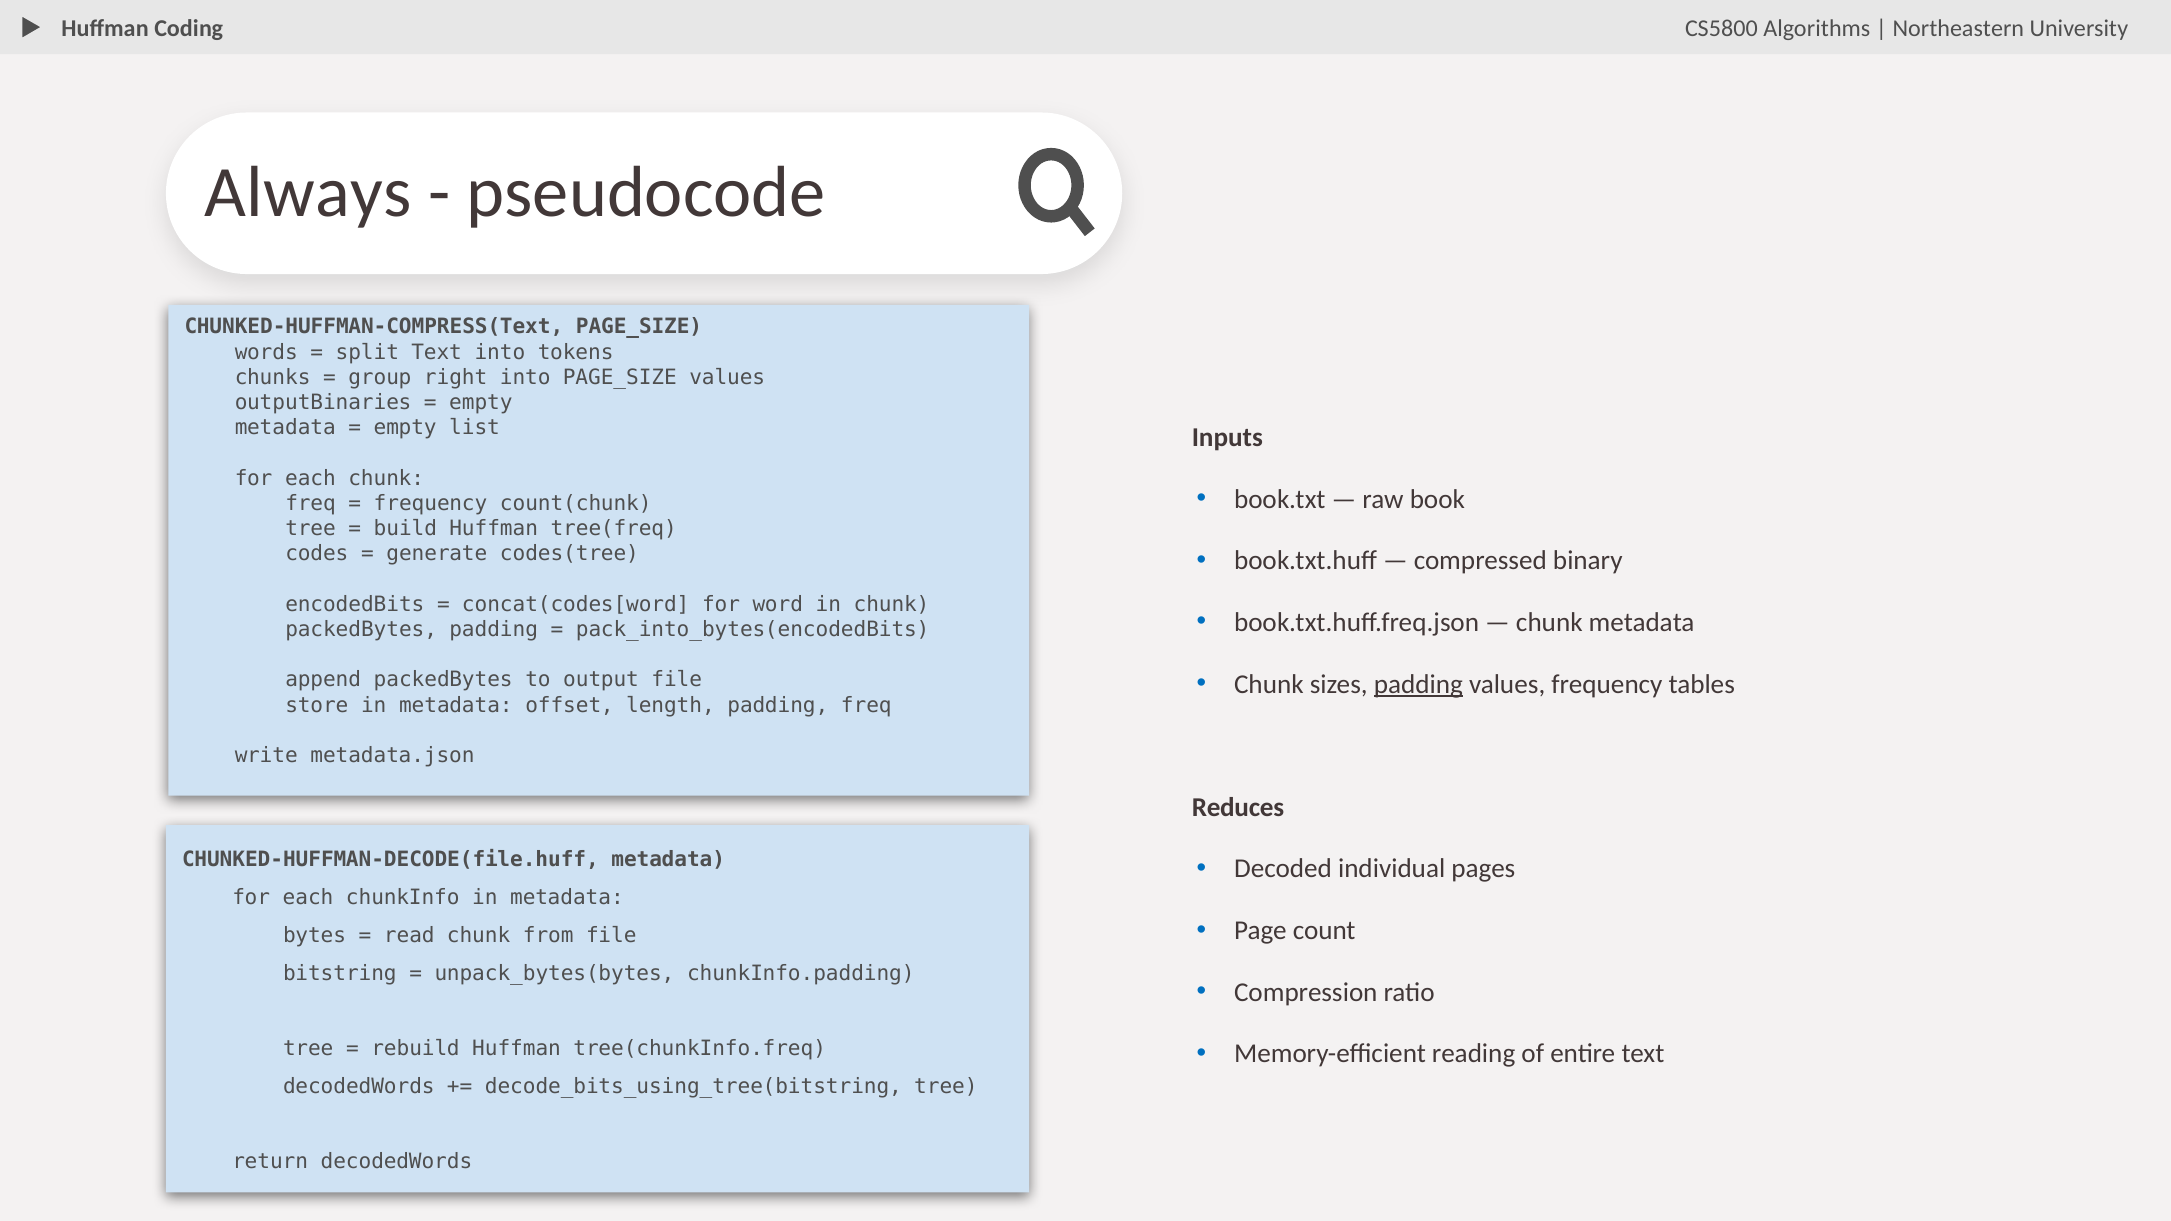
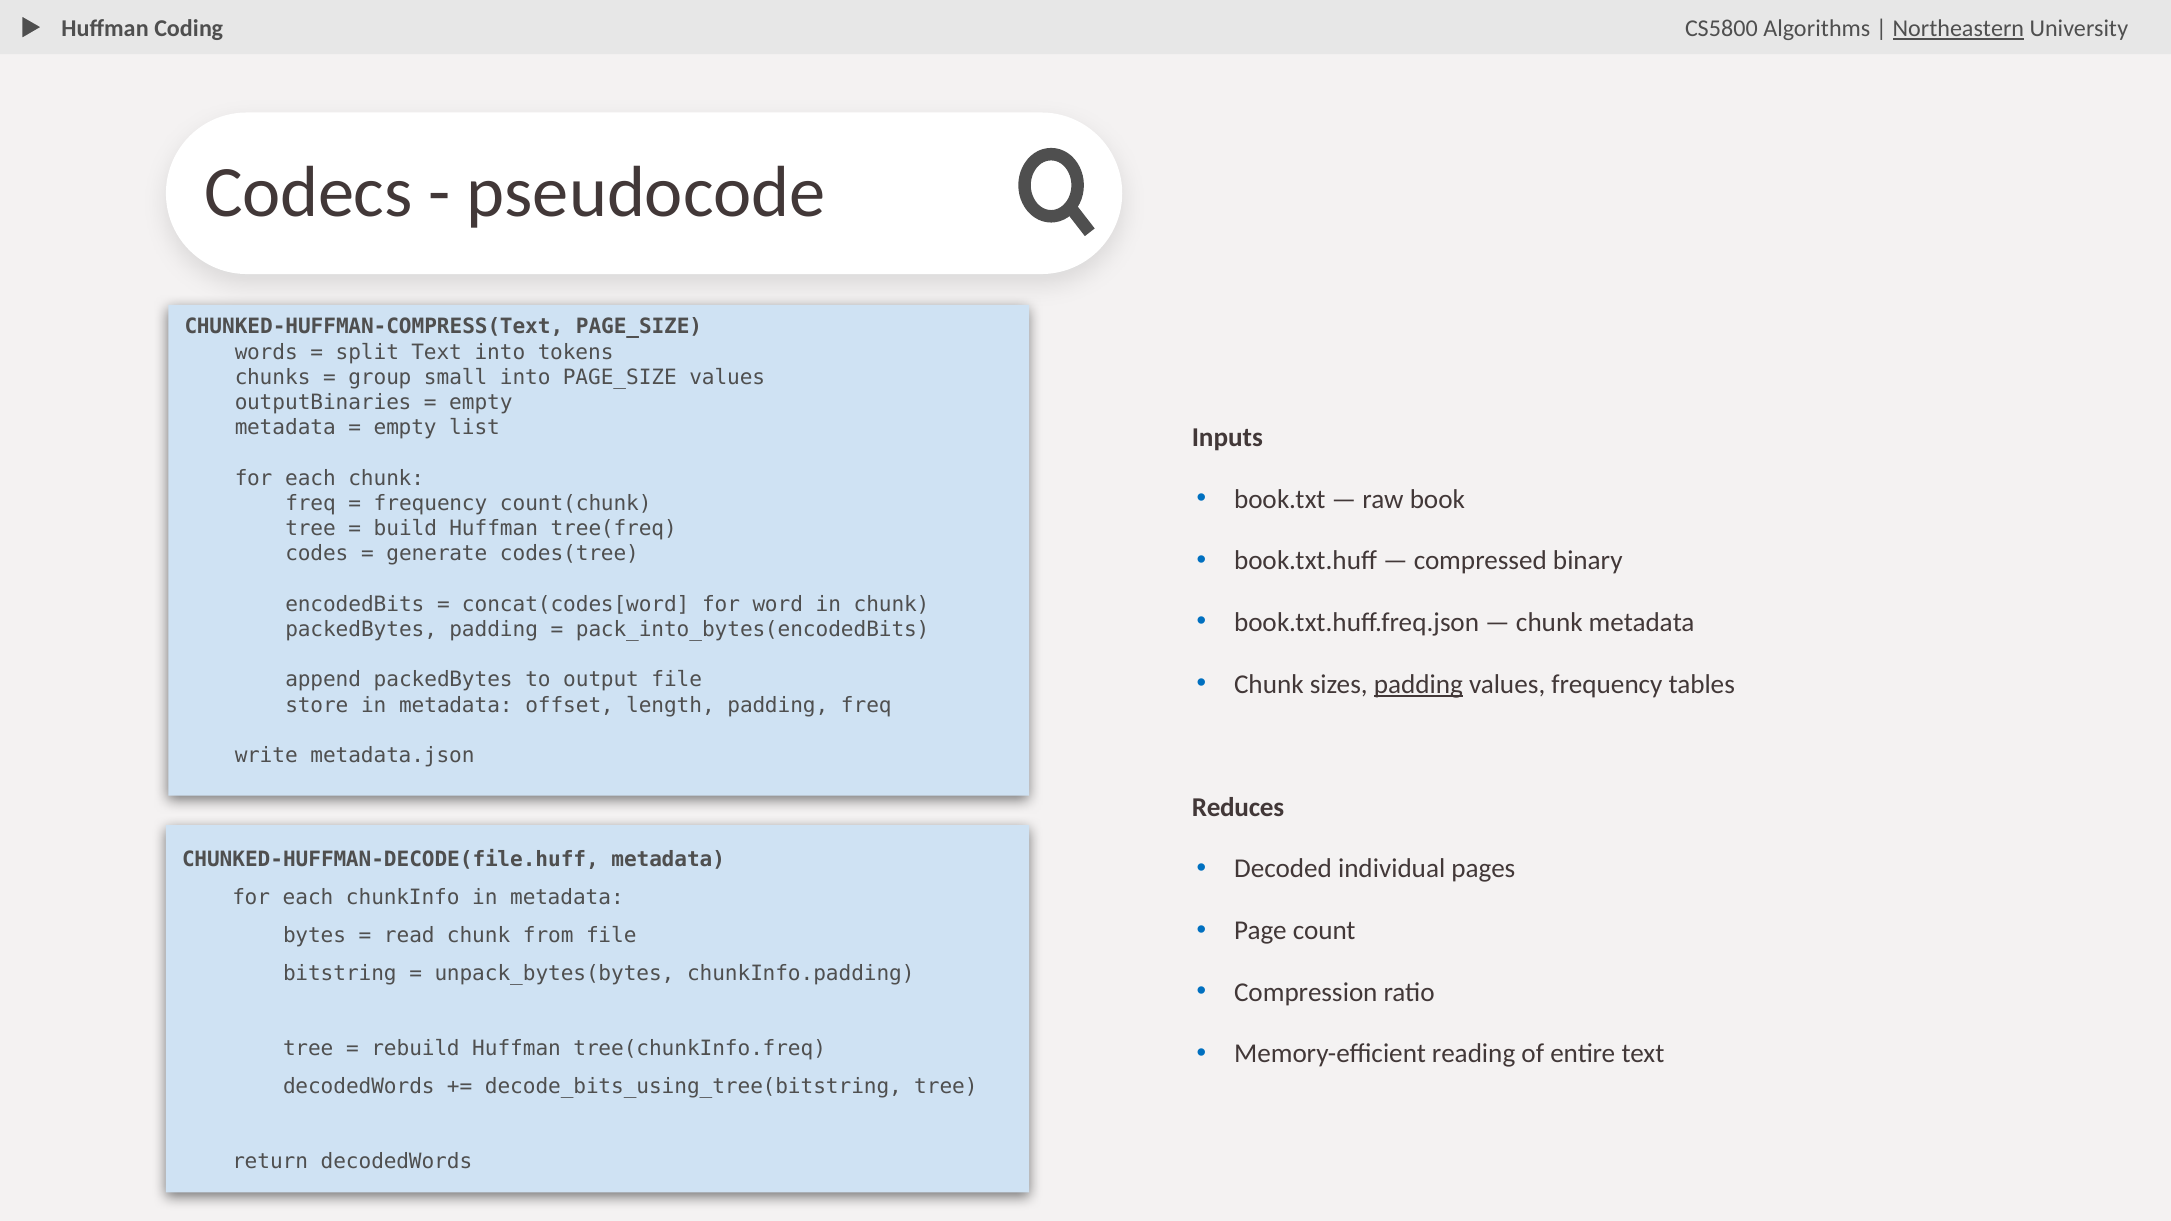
Northeastern underline: none -> present
Always: Always -> Codecs
right: right -> small
